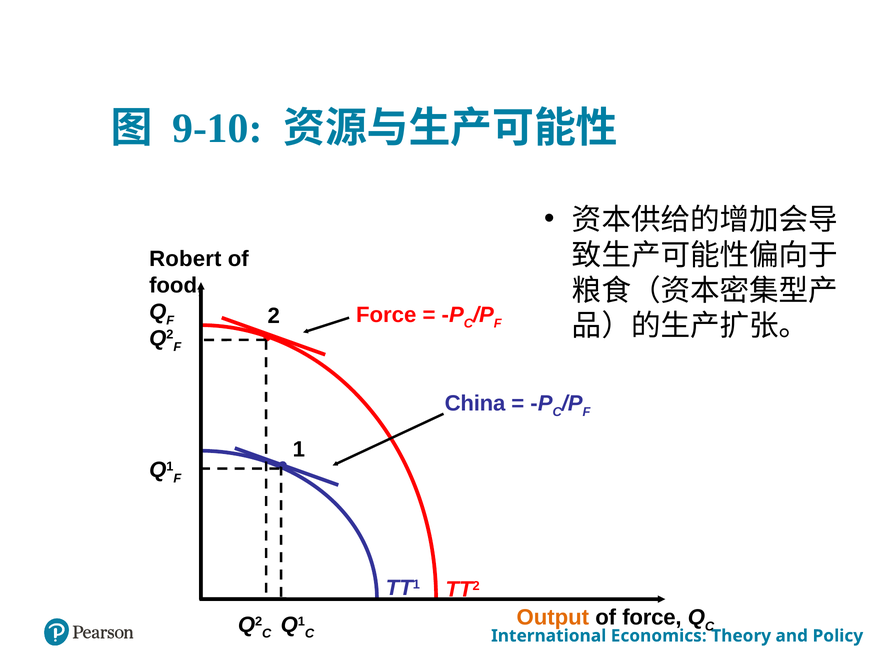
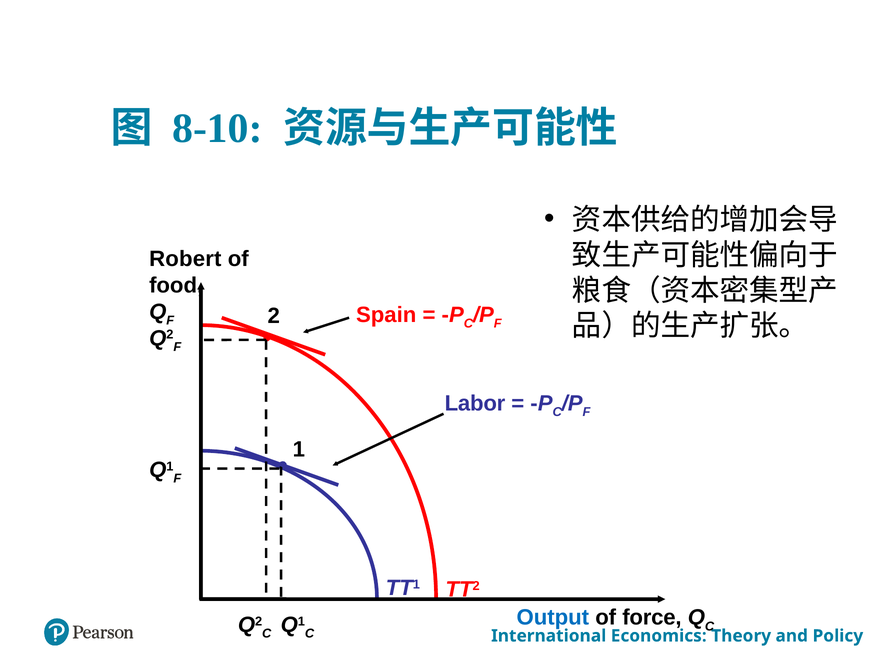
9-10: 9-10 -> 8-10
Force at (386, 315): Force -> Spain
China: China -> Labor
Output colour: orange -> blue
